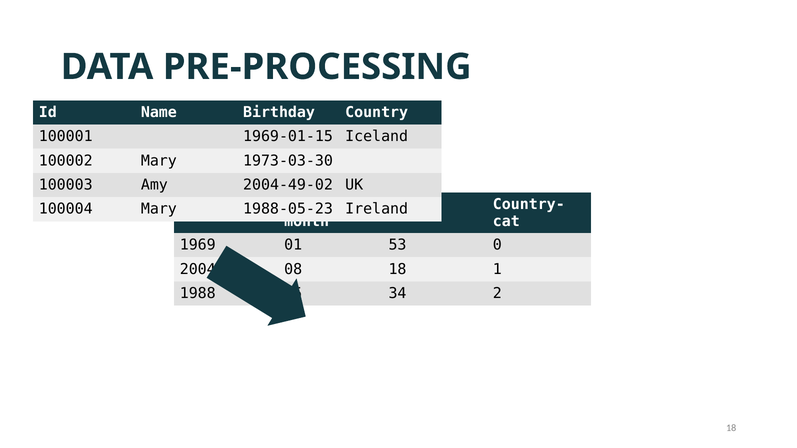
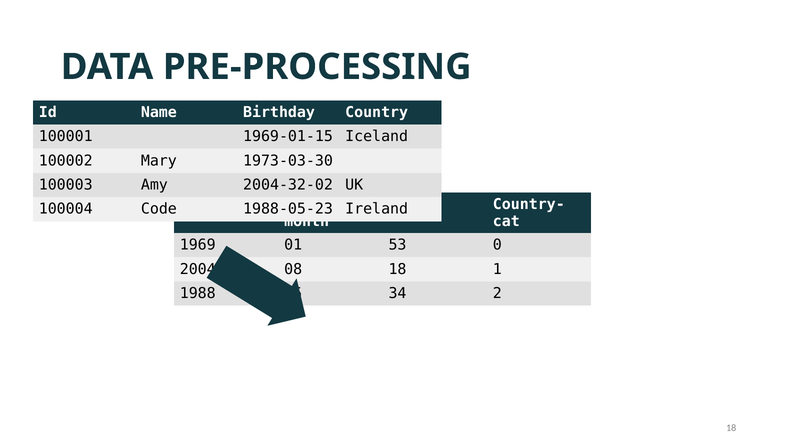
2004-49-02: 2004-49-02 -> 2004-32-02
100004 Mary: Mary -> Code
